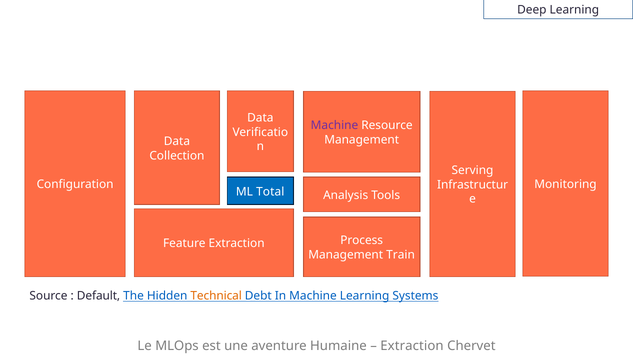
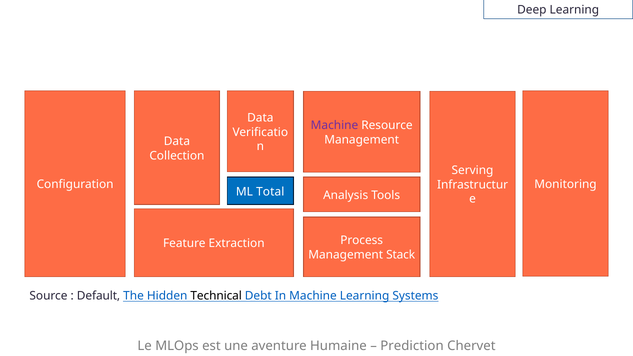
Train: Train -> Stack
Technical colour: orange -> black
Extraction at (412, 346): Extraction -> Prediction
